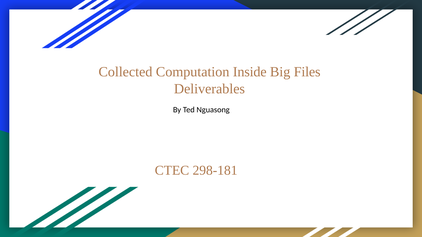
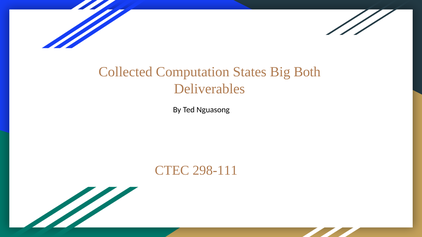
Inside: Inside -> States
Files: Files -> Both
298-181: 298-181 -> 298-111
